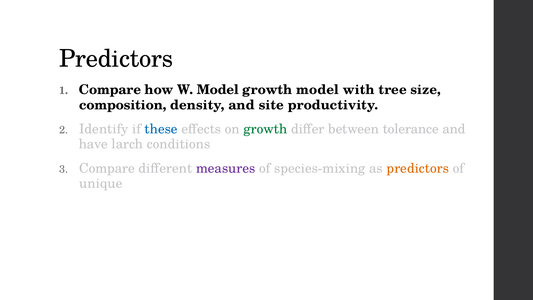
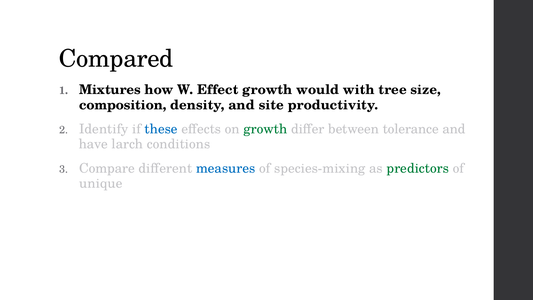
Predictors at (116, 59): Predictors -> Compared
Compare at (110, 90): Compare -> Mixtures
W Model: Model -> Effect
growth model: model -> would
measures colour: purple -> blue
predictors at (418, 168) colour: orange -> green
